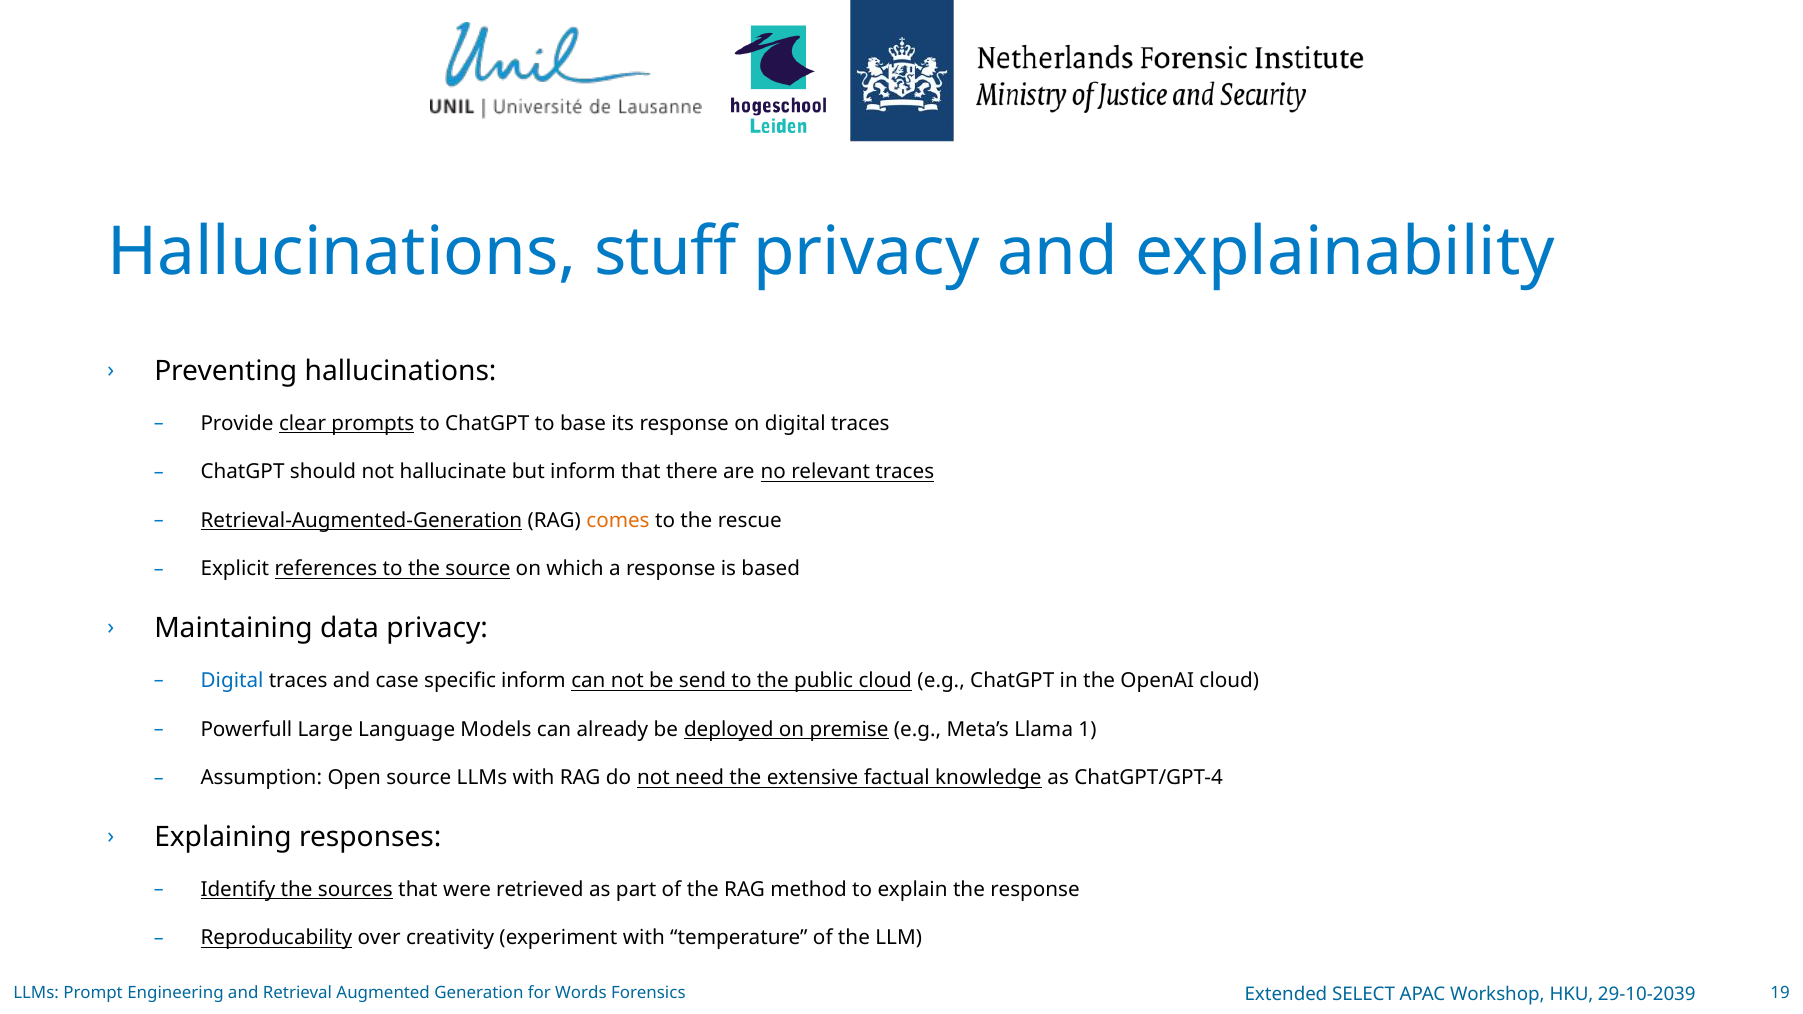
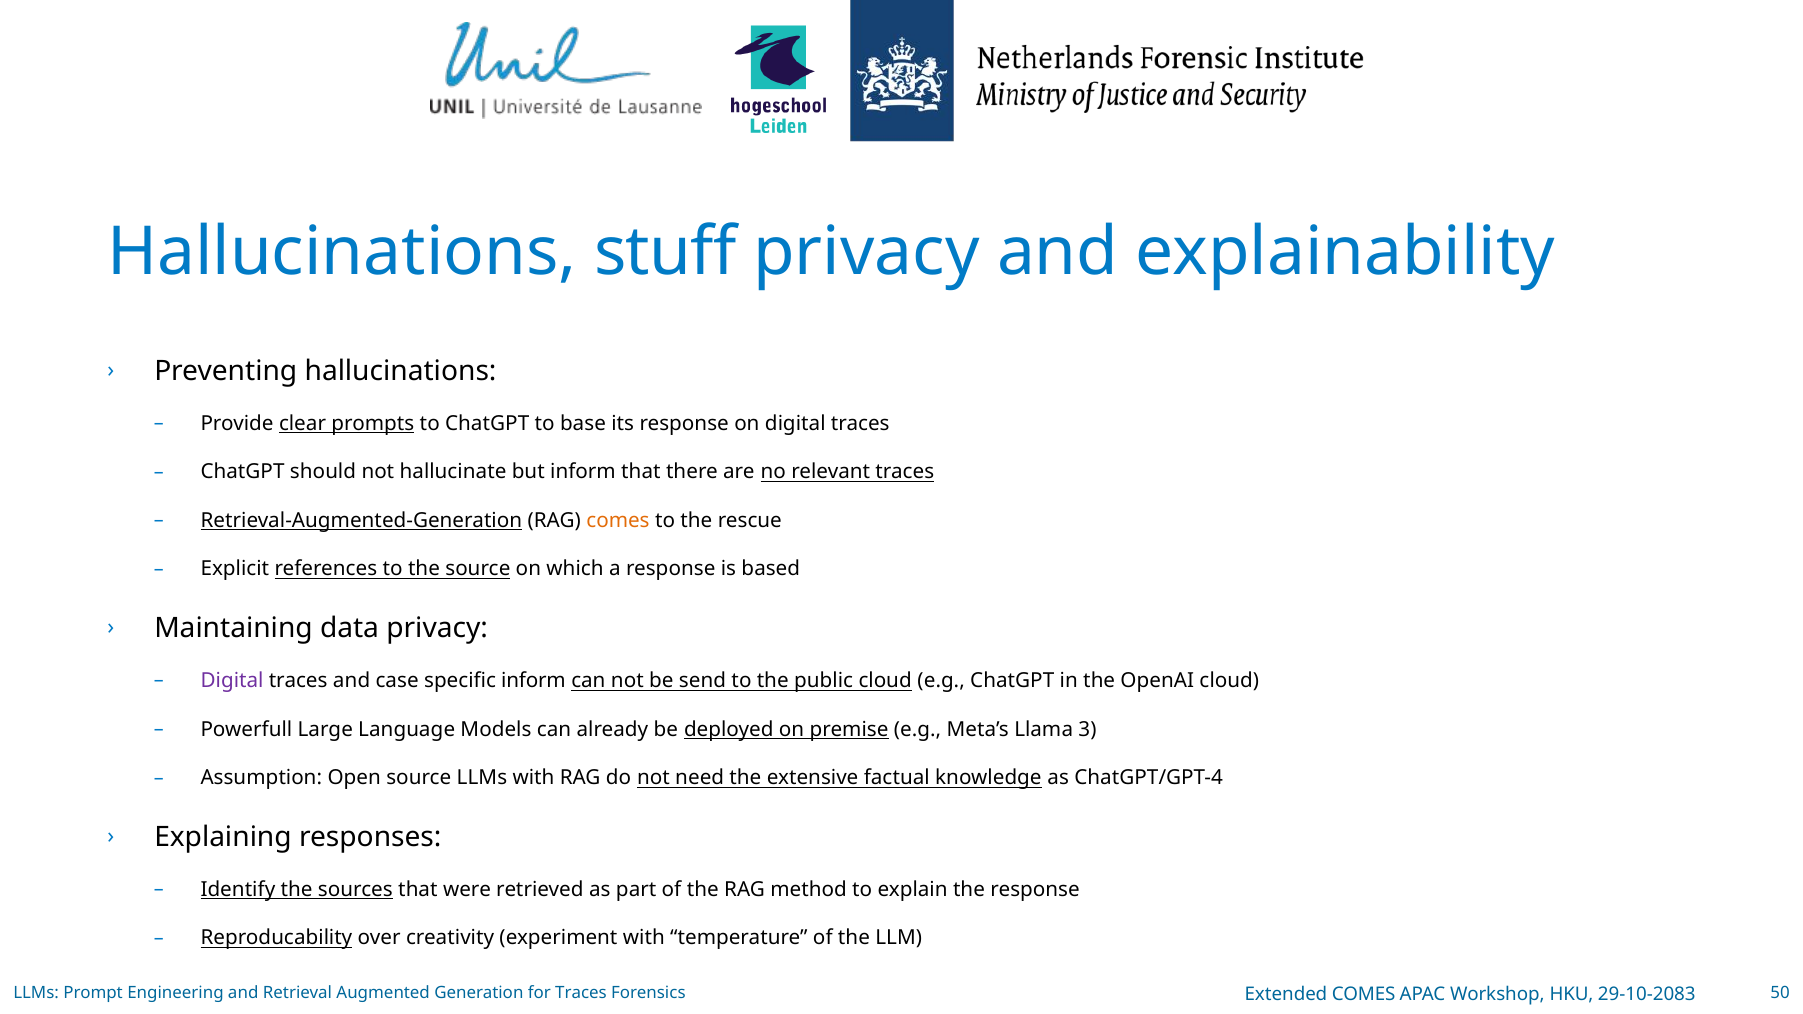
Digital at (232, 681) colour: blue -> purple
1: 1 -> 3
for Words: Words -> Traces
19: 19 -> 50
Extended SELECT: SELECT -> COMES
29-10-2039: 29-10-2039 -> 29-10-2083
